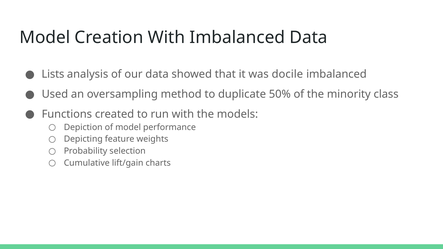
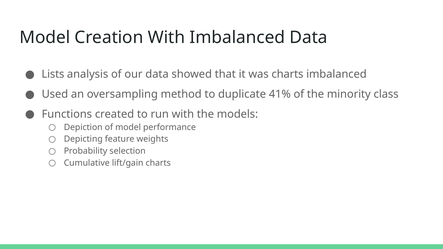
was docile: docile -> charts
50%: 50% -> 41%
